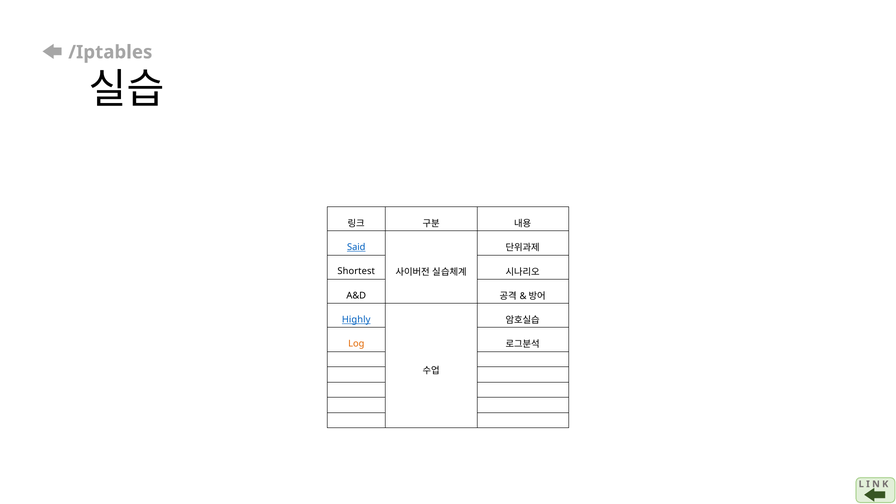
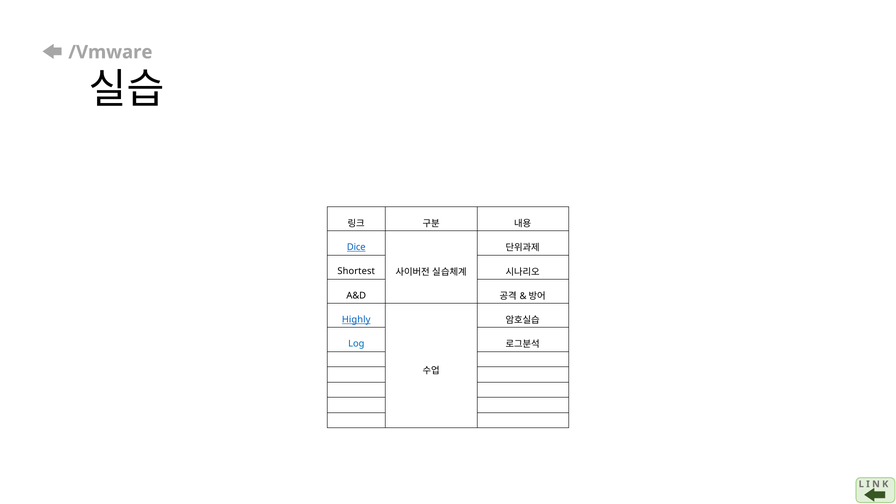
/Iptables: /Iptables -> /Vmware
Said: Said -> Dice
Log colour: orange -> blue
